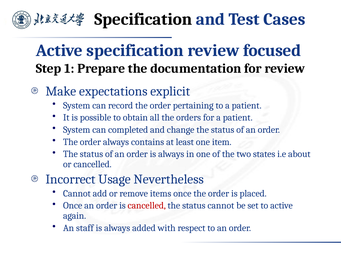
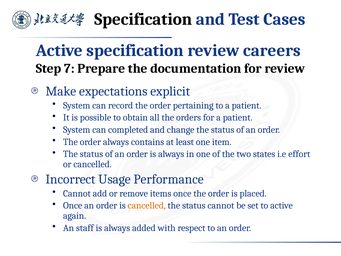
focused: focused -> careers
1: 1 -> 7
about: about -> effort
Nevertheless: Nevertheless -> Performance
cancelled at (147, 205) colour: red -> orange
